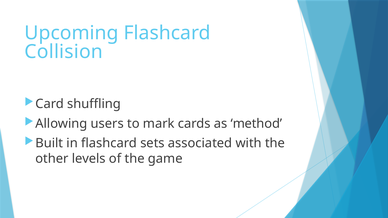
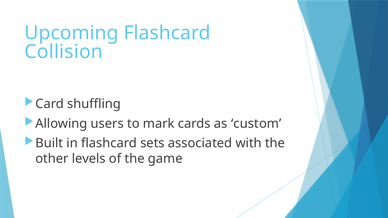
method: method -> custom
